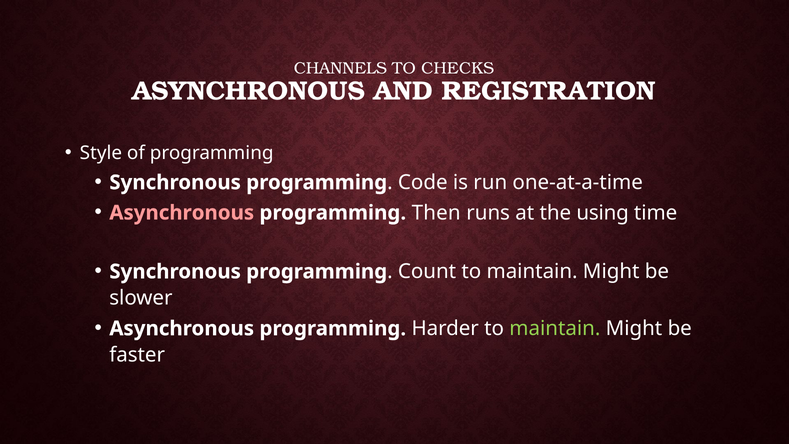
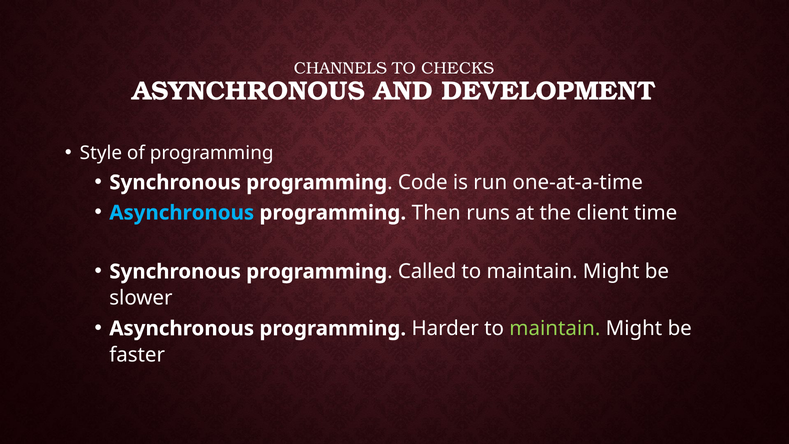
REGISTRATION: REGISTRATION -> DEVELOPMENT
Asynchronous at (182, 213) colour: pink -> light blue
using: using -> client
Count: Count -> Called
